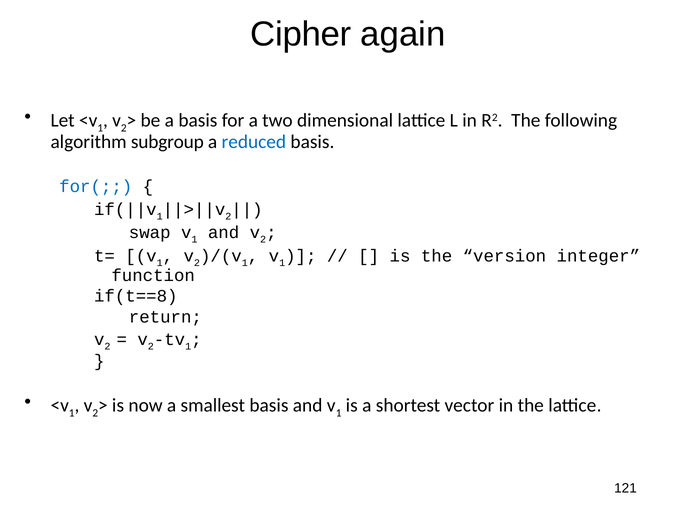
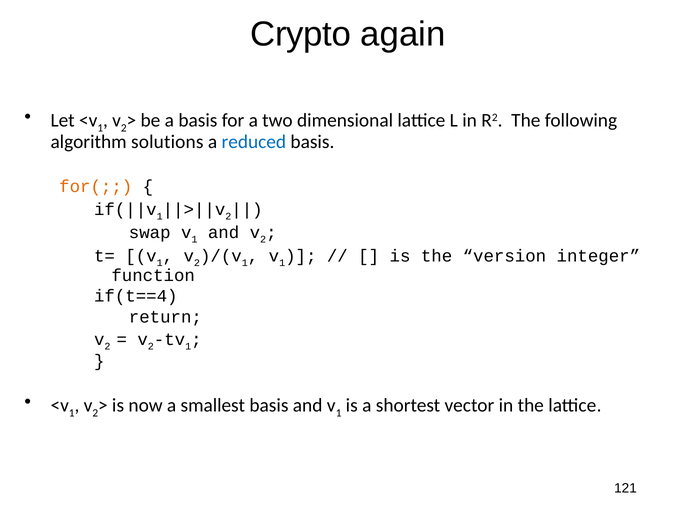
Cipher: Cipher -> Crypto
subgroup: subgroup -> solutions
for( colour: blue -> orange
if(t==8: if(t==8 -> if(t==4
